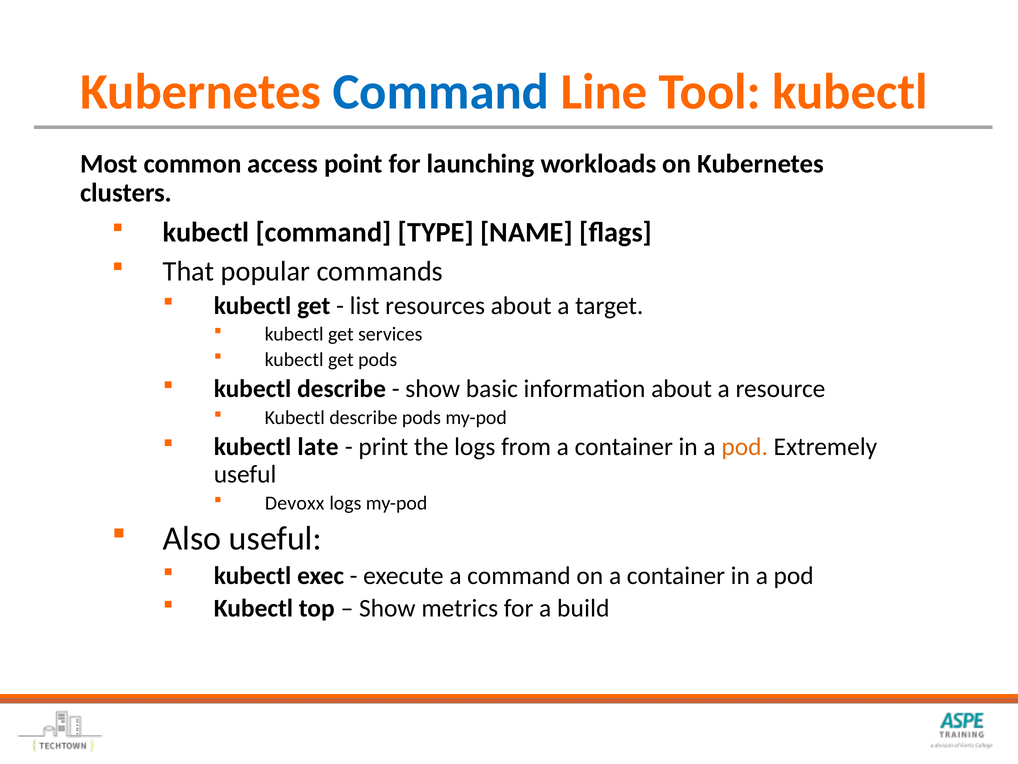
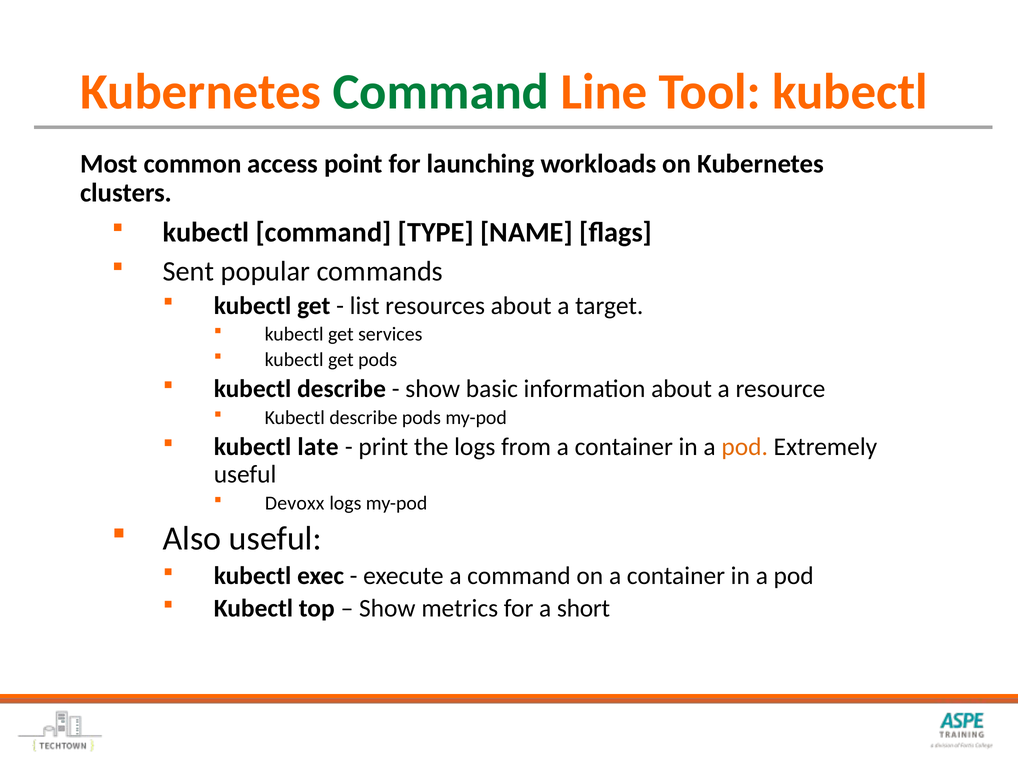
Command at (441, 92) colour: blue -> green
That: That -> Sent
build: build -> short
